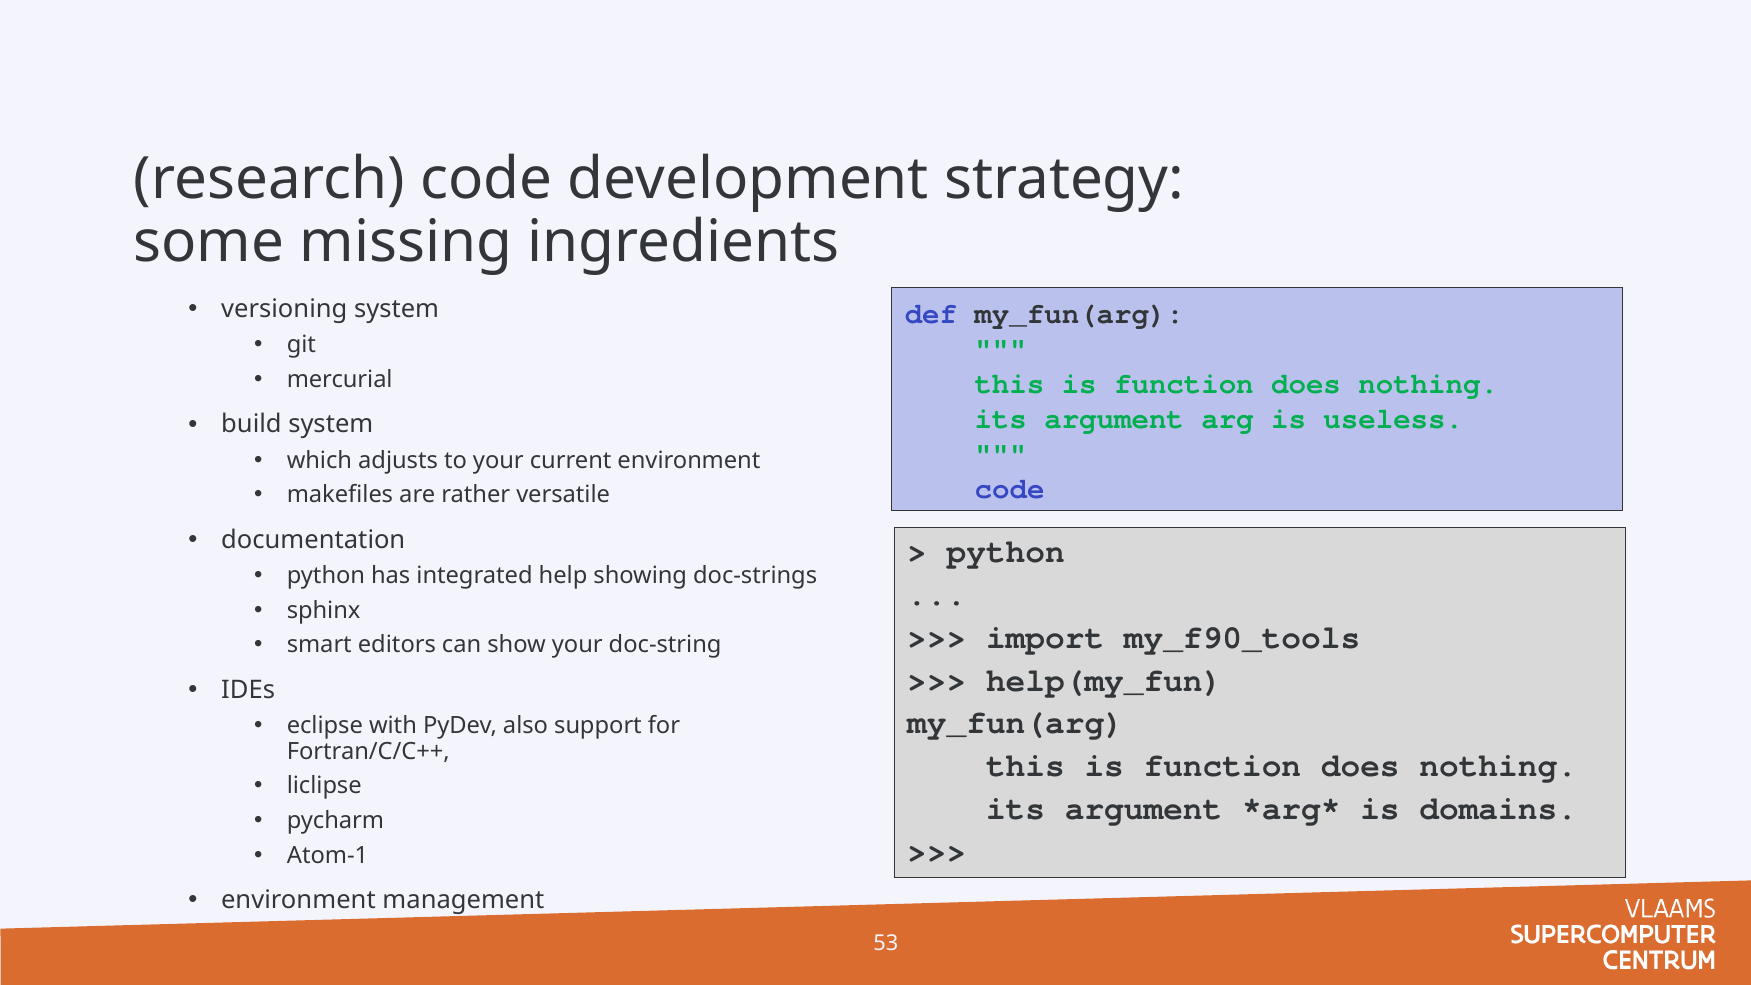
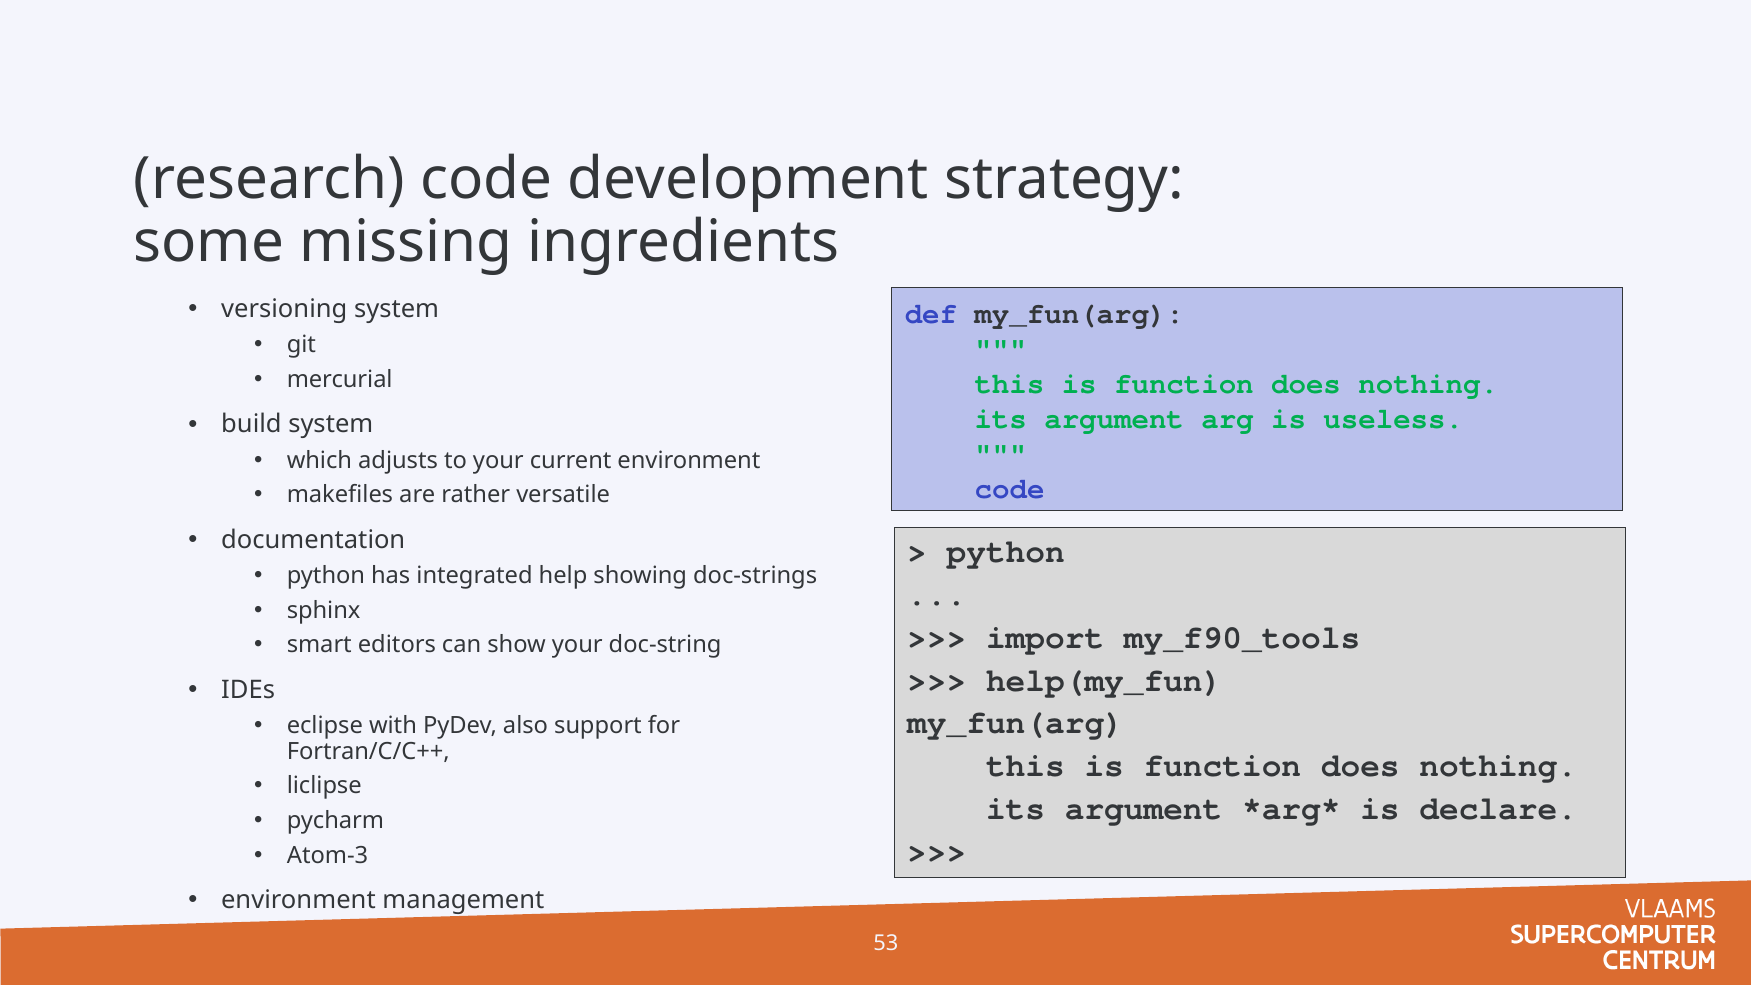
domains: domains -> declare
Atom-1: Atom-1 -> Atom-3
